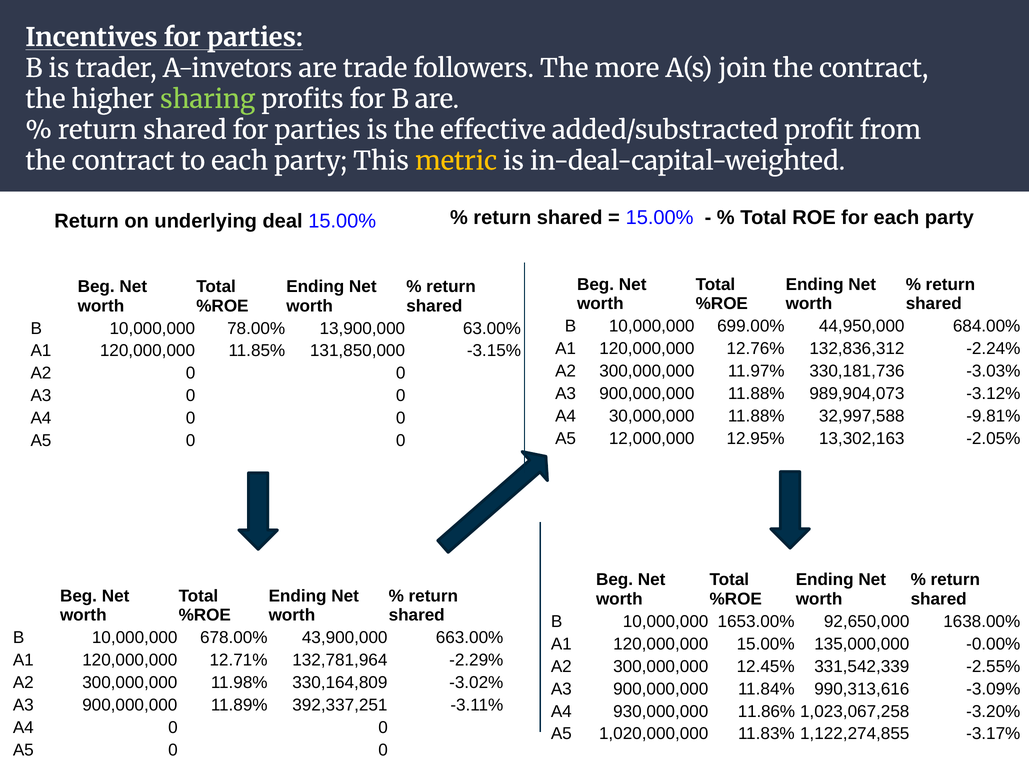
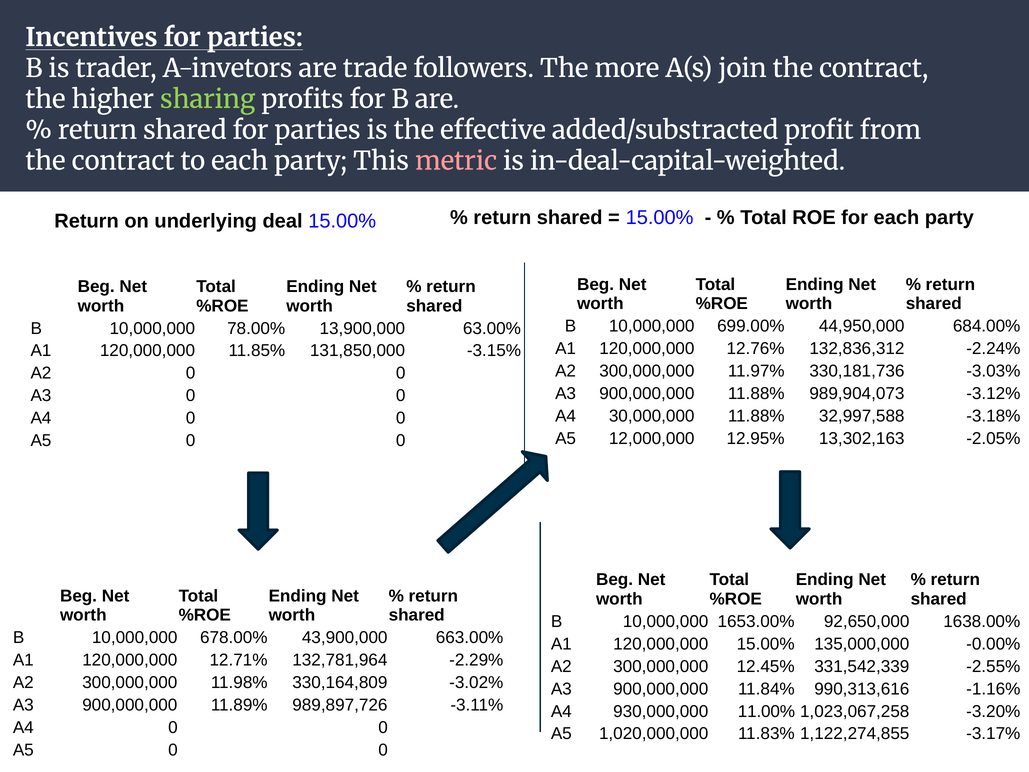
metric colour: yellow -> pink
-9.81%: -9.81% -> -3.18%
-3.09%: -3.09% -> -1.16%
392,337,251: 392,337,251 -> 989,897,726
11.86%: 11.86% -> 11.00%
